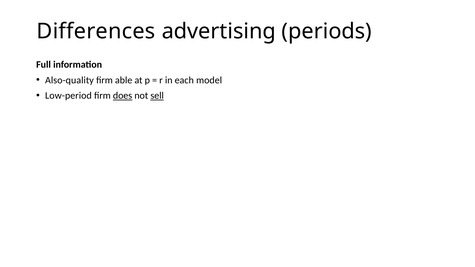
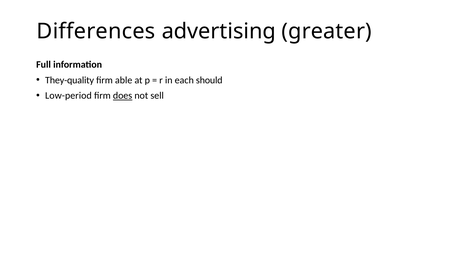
periods: periods -> greater
Also-quality: Also-quality -> They-quality
model: model -> should
sell underline: present -> none
